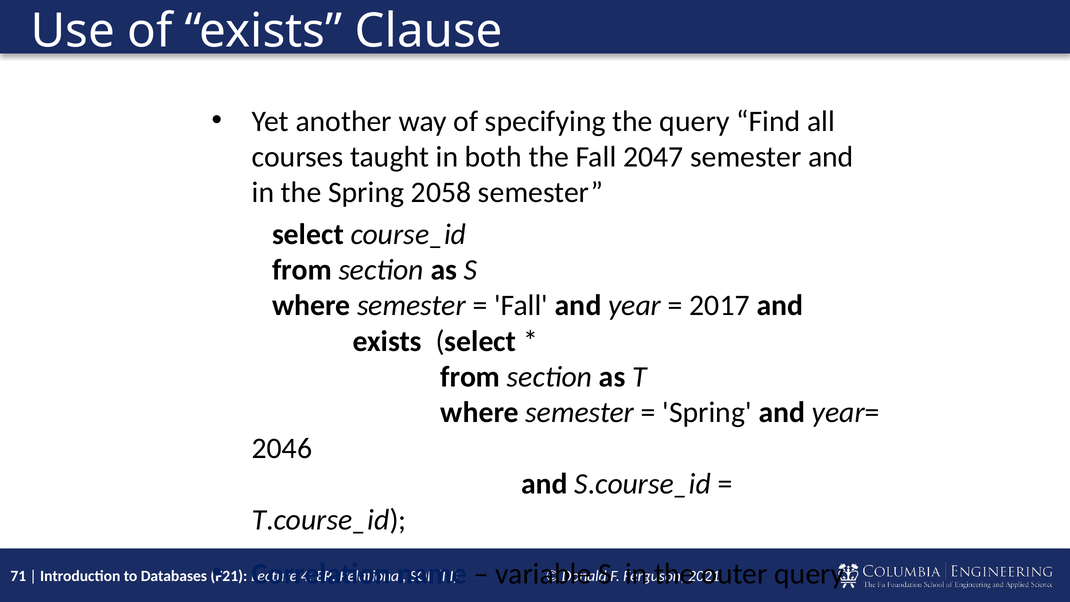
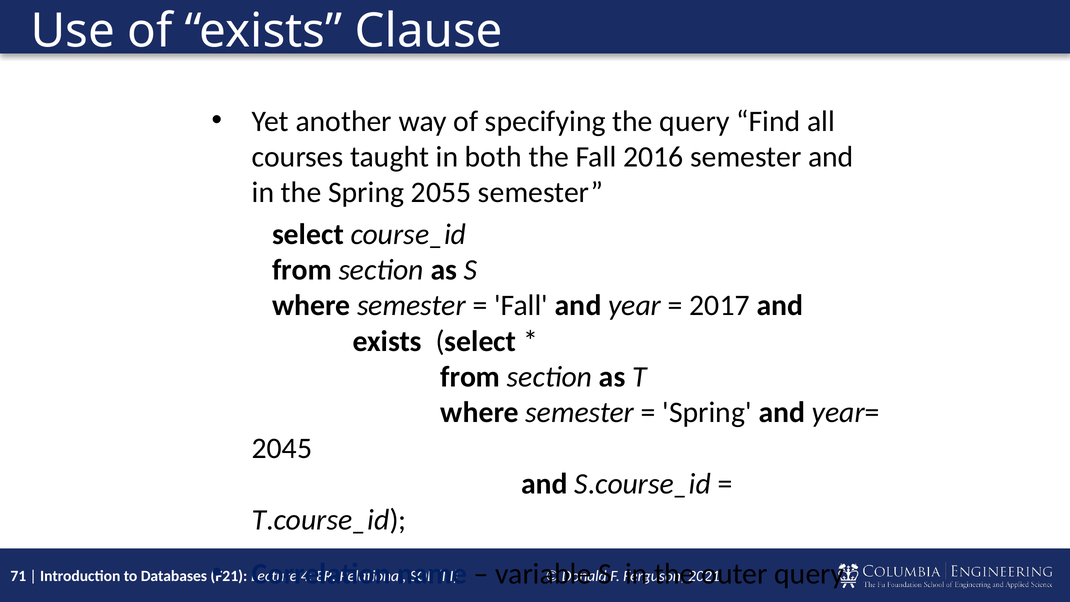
2047: 2047 -> 2016
2058: 2058 -> 2055
2046: 2046 -> 2045
